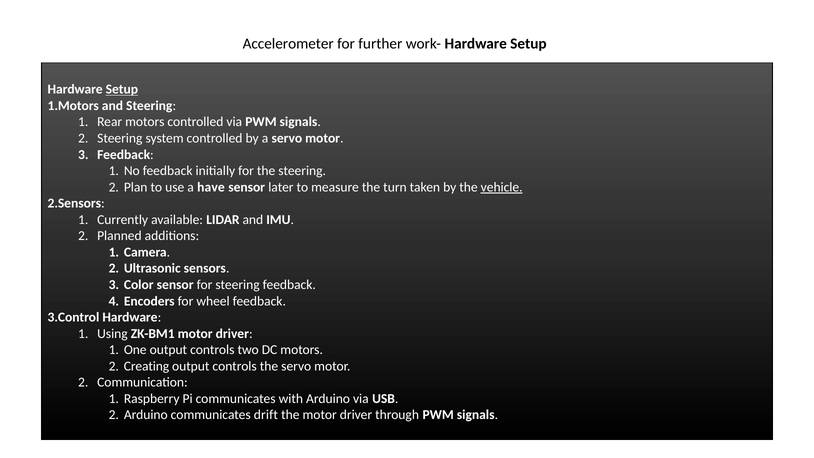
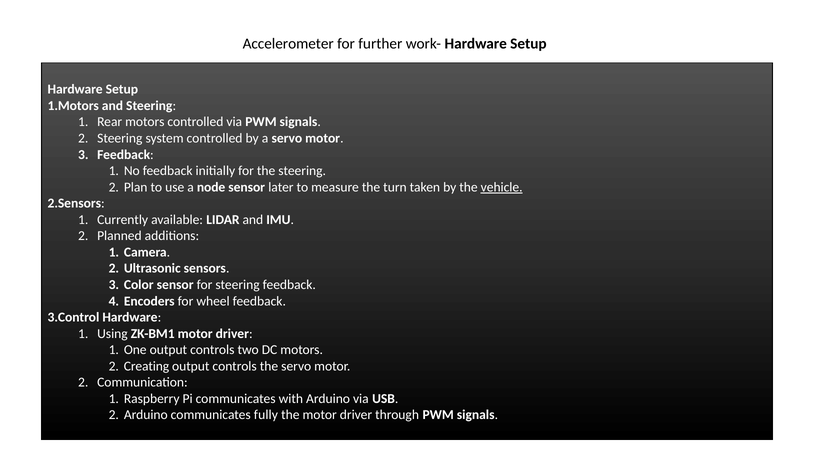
Setup at (122, 89) underline: present -> none
have: have -> node
drift: drift -> fully
